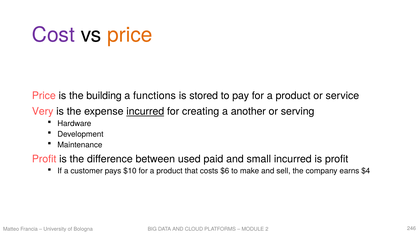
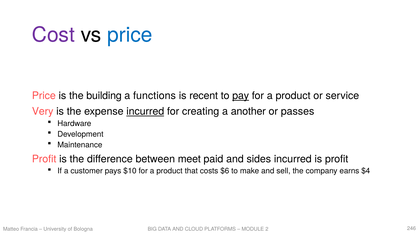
price at (130, 35) colour: orange -> blue
stored: stored -> recent
pay underline: none -> present
serving: serving -> passes
used: used -> meet
small: small -> sides
